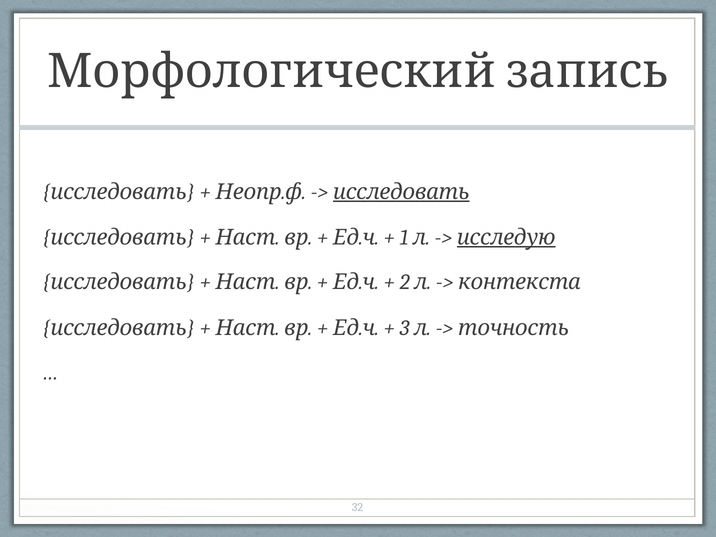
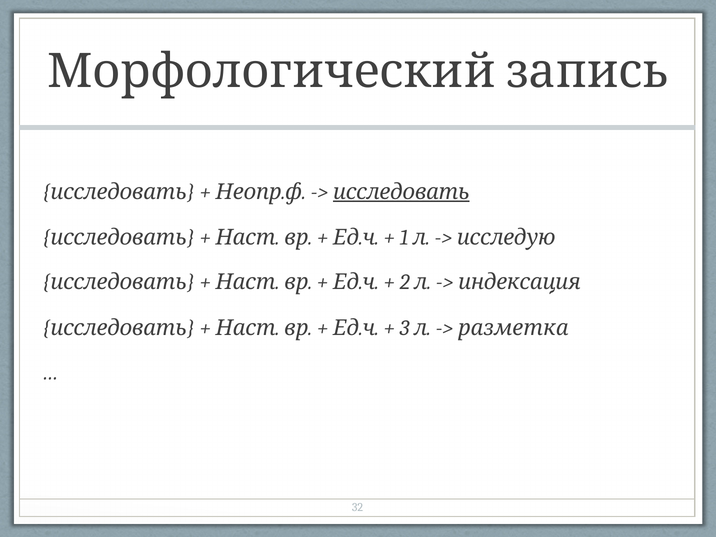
исследую underline: present -> none
контекста: контекста -> индексация
точность: точность -> разметка
